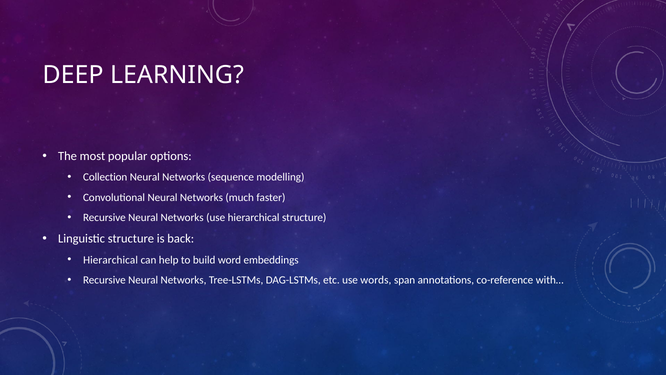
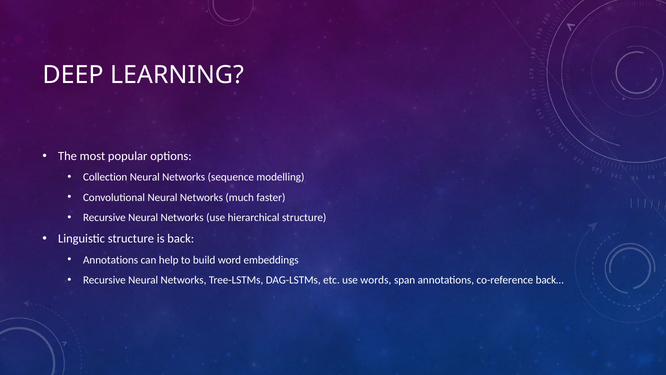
Hierarchical at (111, 260): Hierarchical -> Annotations
with…: with… -> back…
